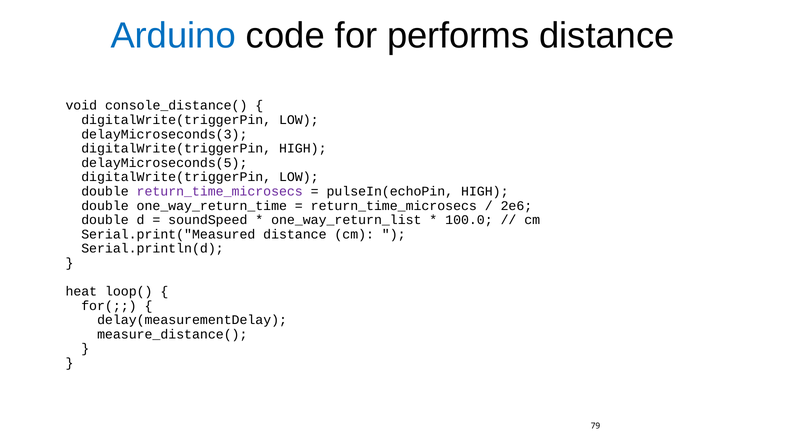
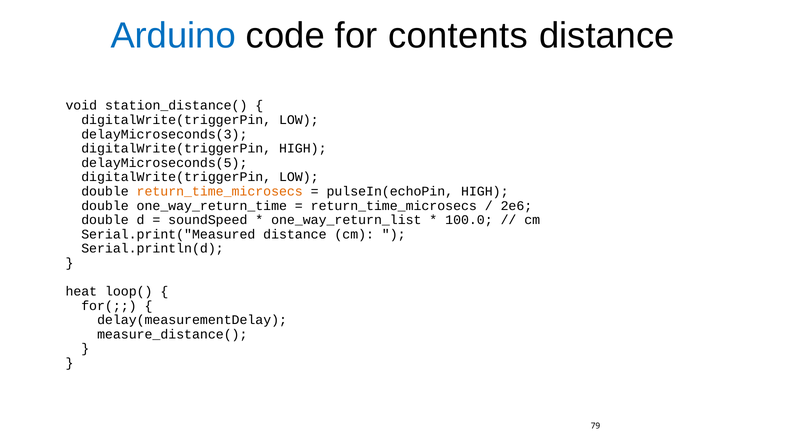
performs: performs -> contents
console_distance(: console_distance( -> station_distance(
return_time_microsecs at (220, 191) colour: purple -> orange
